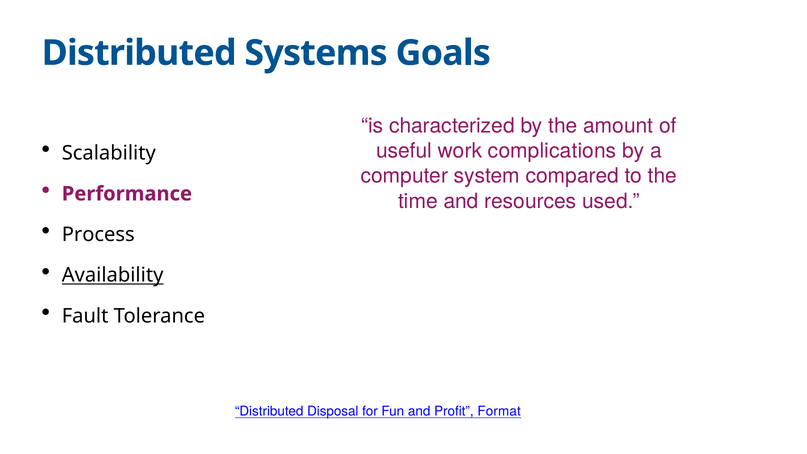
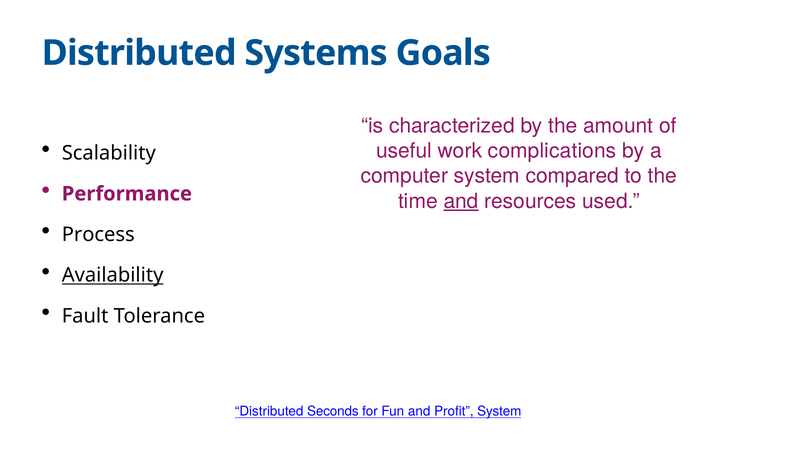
and at (461, 201) underline: none -> present
Disposal: Disposal -> Seconds
Profit Format: Format -> System
